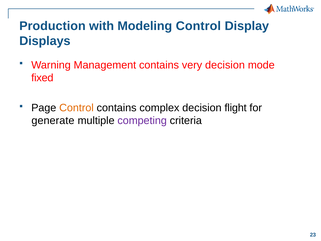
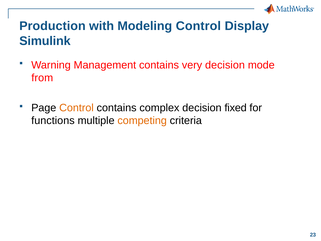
Displays: Displays -> Simulink
fixed: fixed -> from
flight: flight -> fixed
generate: generate -> functions
competing colour: purple -> orange
